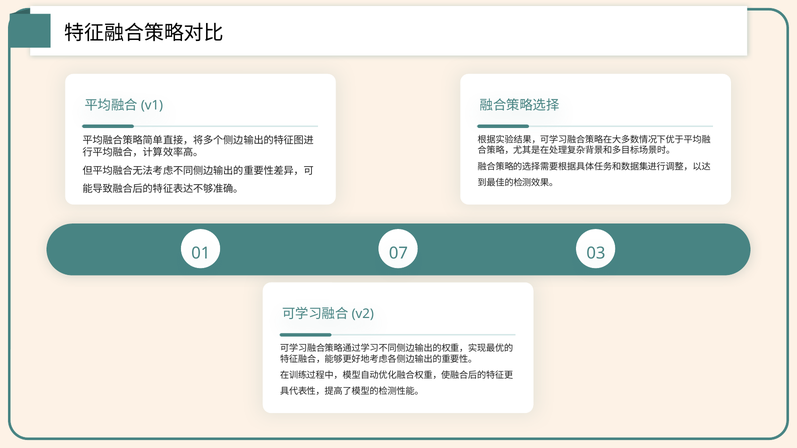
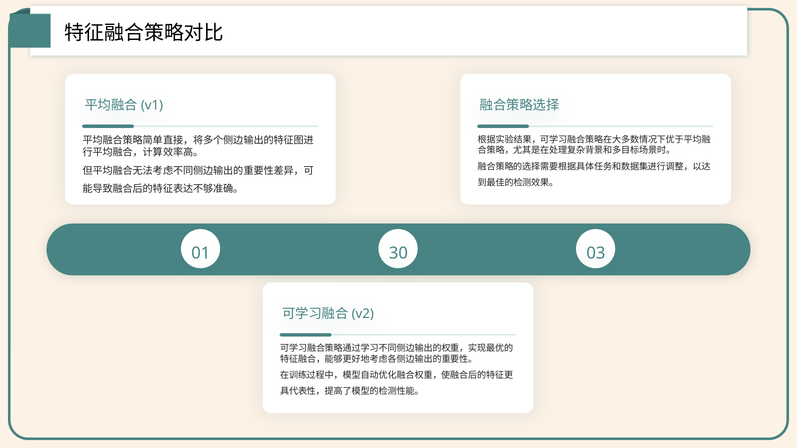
07: 07 -> 30
